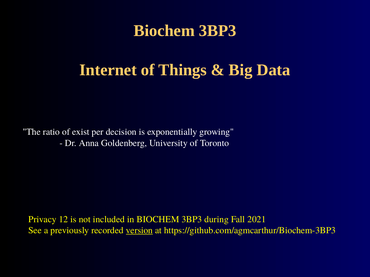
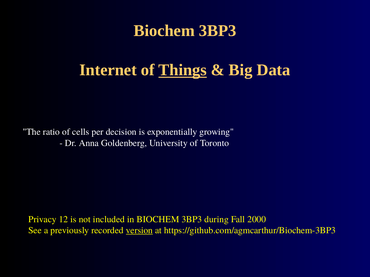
Things underline: none -> present
exist: exist -> cells
2021: 2021 -> 2000
